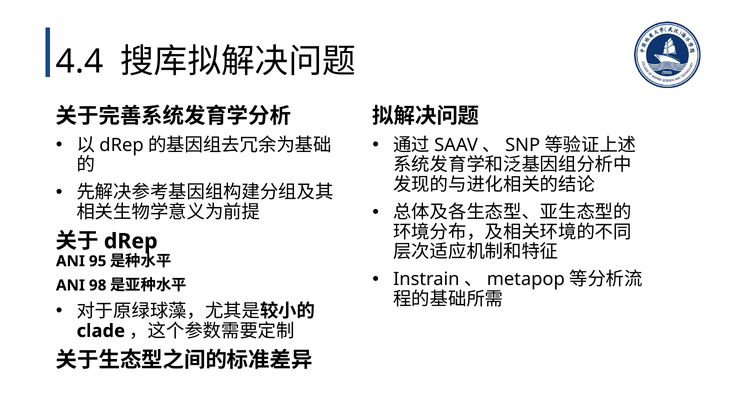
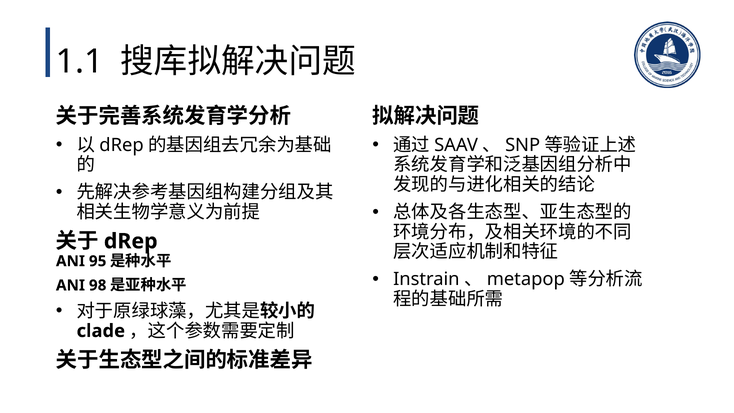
4.4: 4.4 -> 1.1
